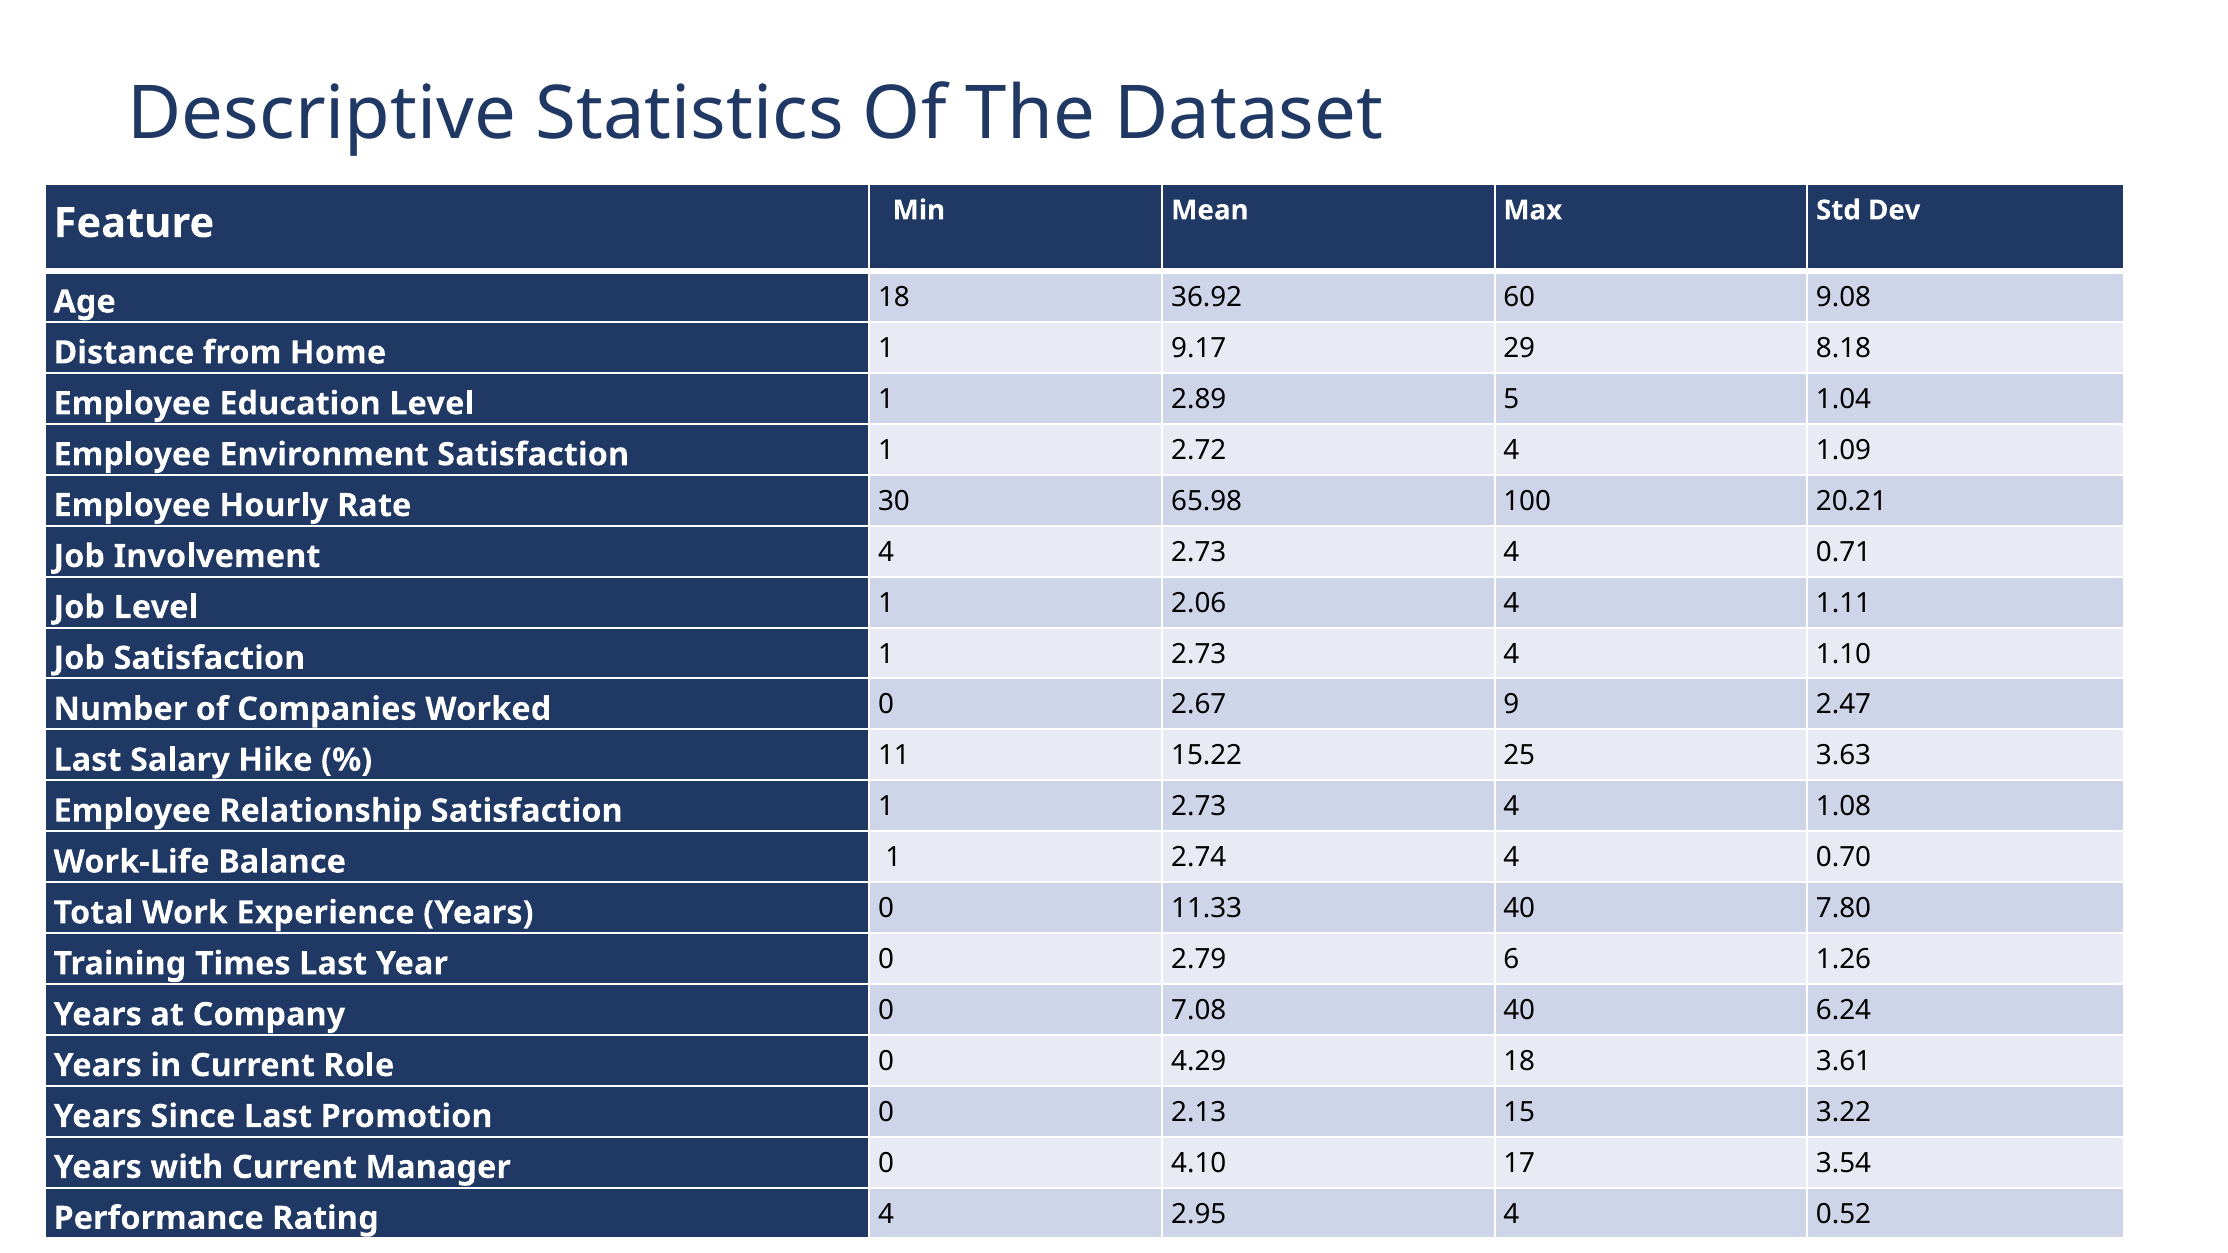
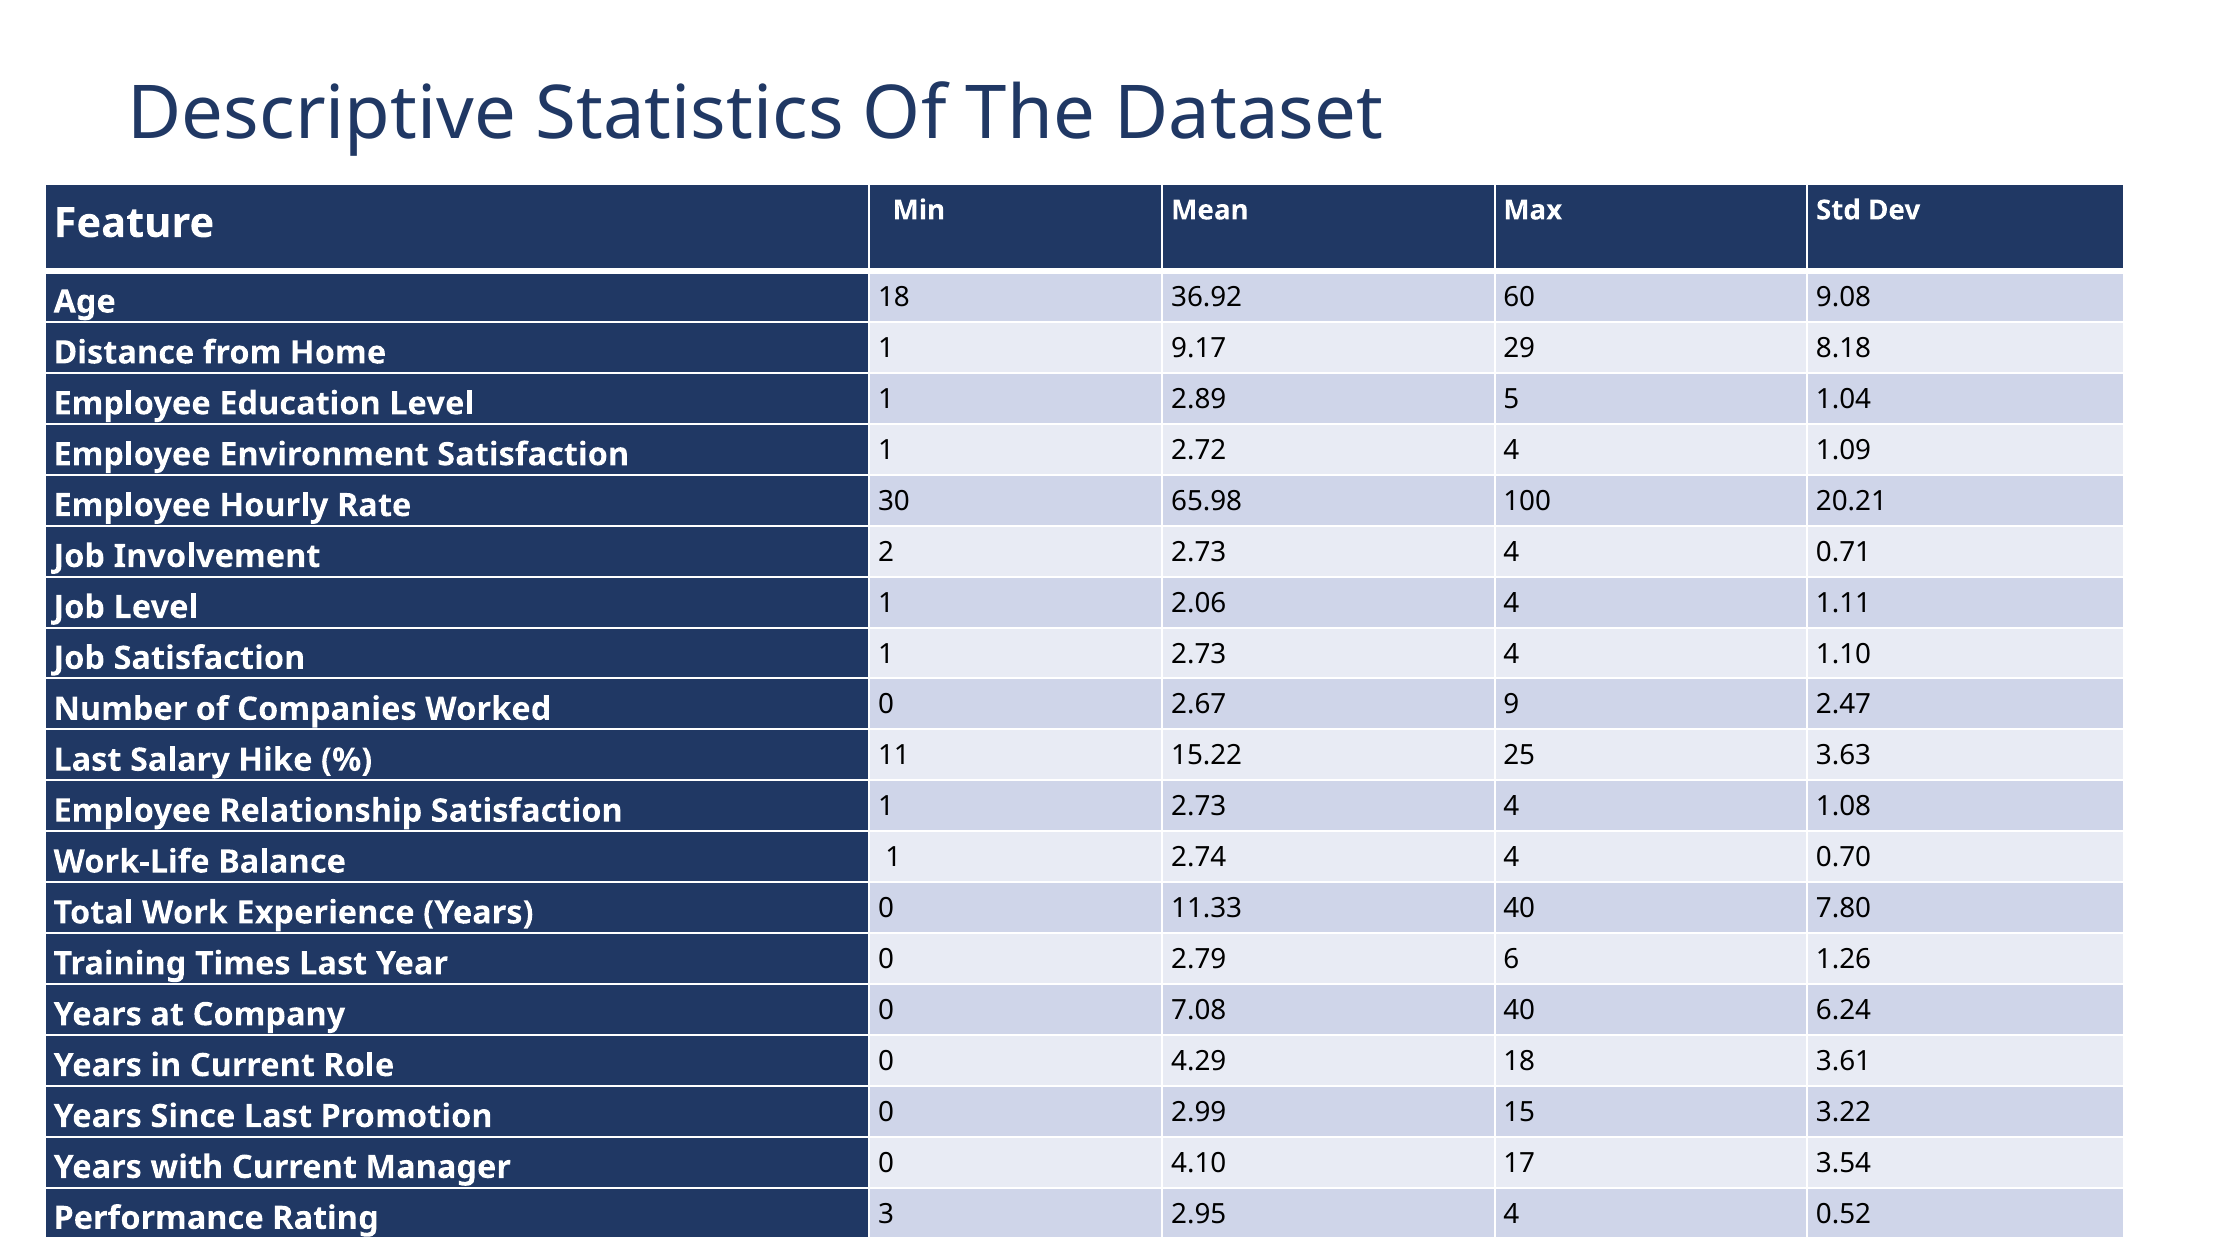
4 at (886, 552): 4 -> 2
2.13: 2.13 -> 2.99
Rating 4: 4 -> 3
